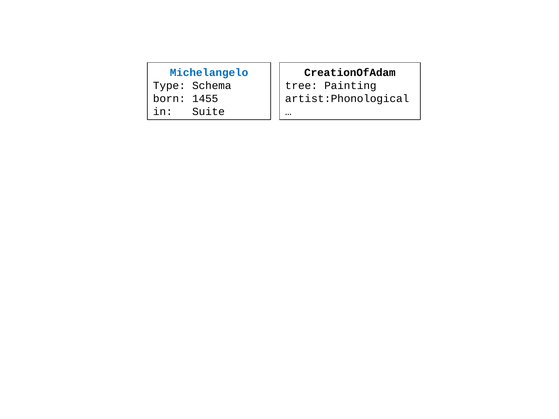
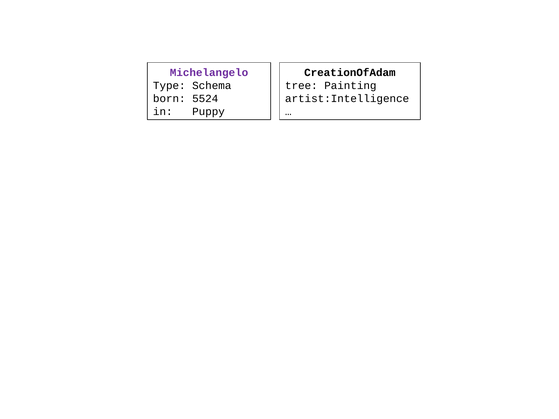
Michelangelo colour: blue -> purple
1455: 1455 -> 5524
artist:Phonological: artist:Phonological -> artist:Intelligence
Suite: Suite -> Puppy
